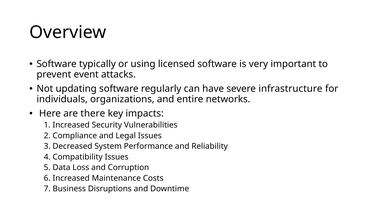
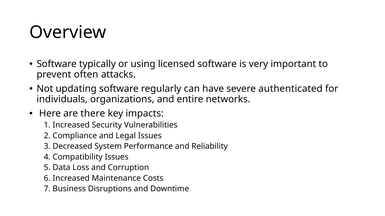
event: event -> often
infrastructure: infrastructure -> authenticated
